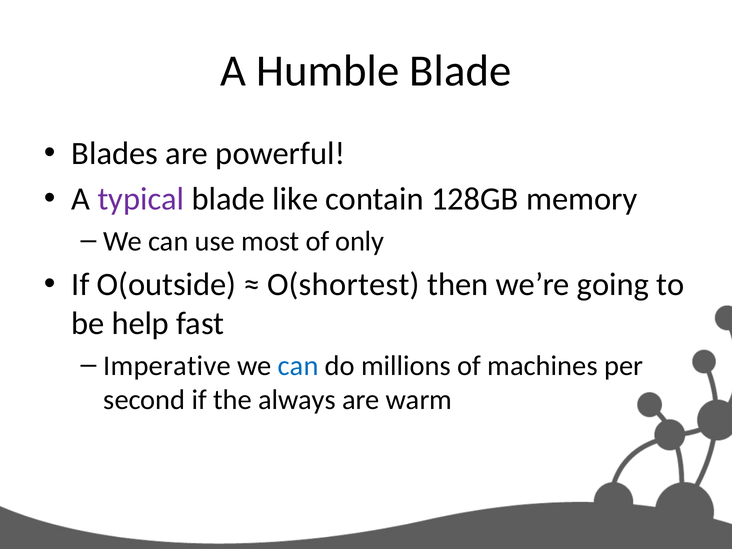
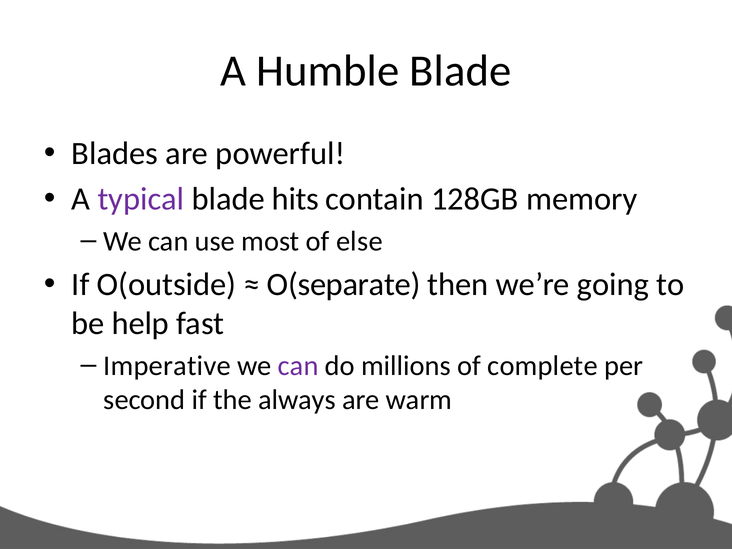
like: like -> hits
only: only -> else
O(shortest: O(shortest -> O(separate
can at (298, 366) colour: blue -> purple
machines: machines -> complete
